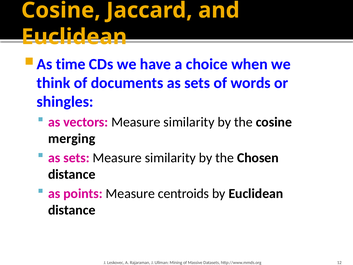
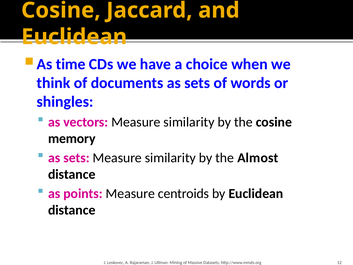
merging: merging -> memory
Chosen: Chosen -> Almost
